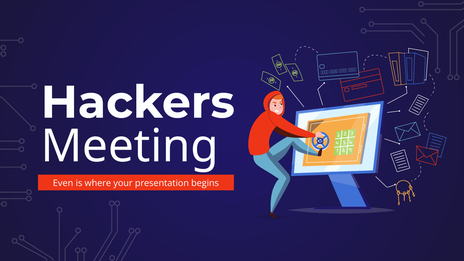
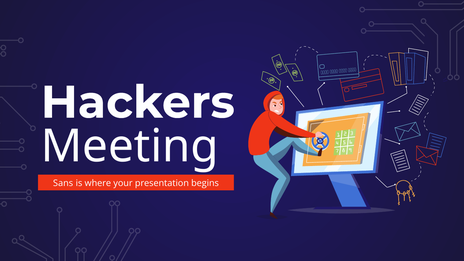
Even: Even -> Sans
